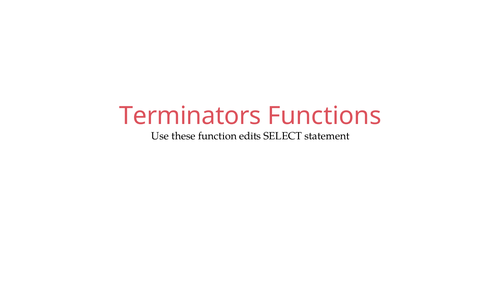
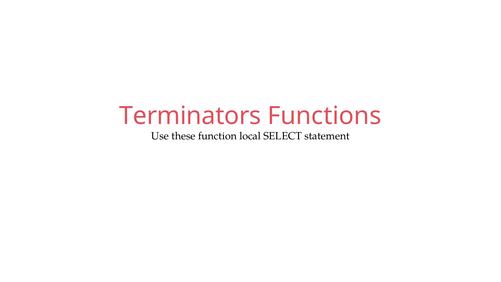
edits: edits -> local
